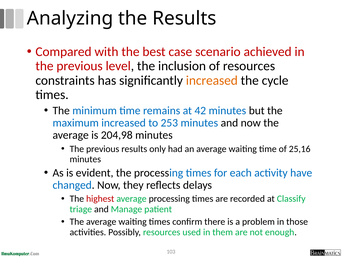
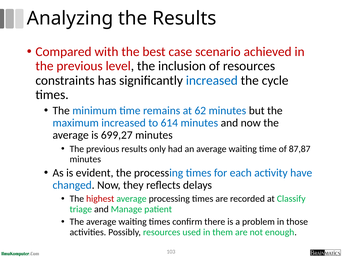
increased at (212, 80) colour: orange -> blue
42: 42 -> 62
253: 253 -> 614
204,98: 204,98 -> 699,27
25,16: 25,16 -> 87,87
